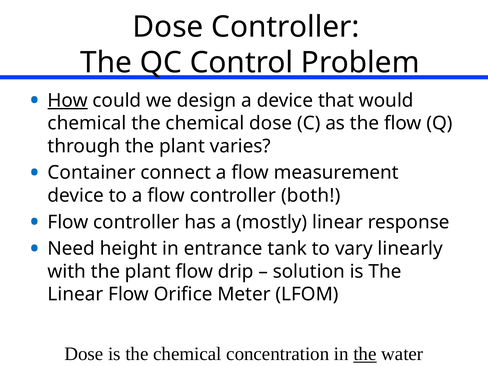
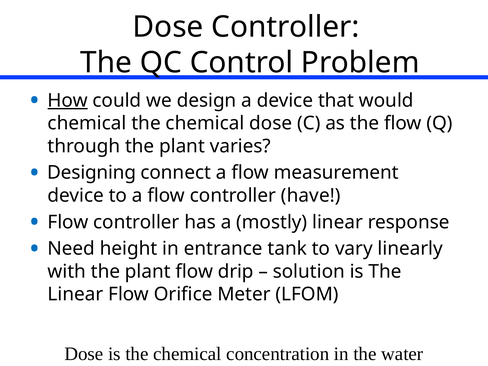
Container: Container -> Designing
both: both -> have
the at (365, 354) underline: present -> none
